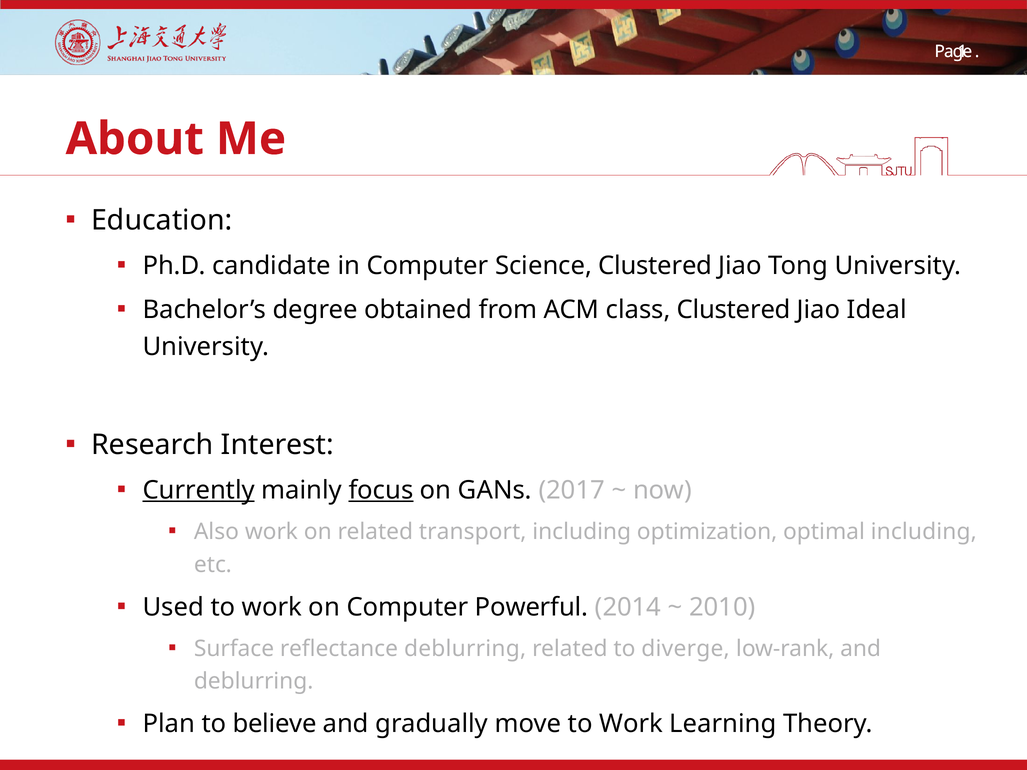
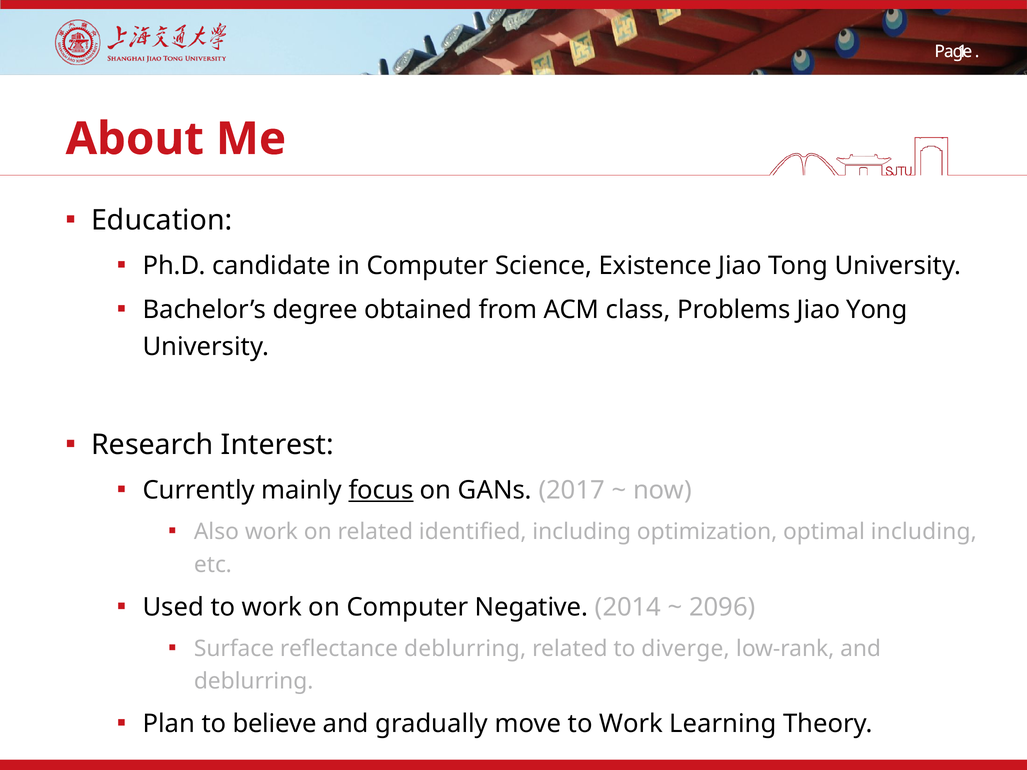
Science Clustered: Clustered -> Existence
class Clustered: Clustered -> Problems
Ideal: Ideal -> Yong
Currently underline: present -> none
transport: transport -> identified
Powerful: Powerful -> Negative
2010: 2010 -> 2096
